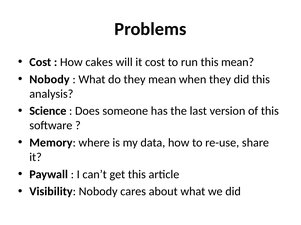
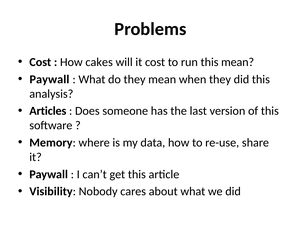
Nobody at (49, 80): Nobody -> Paywall
Science: Science -> Articles
